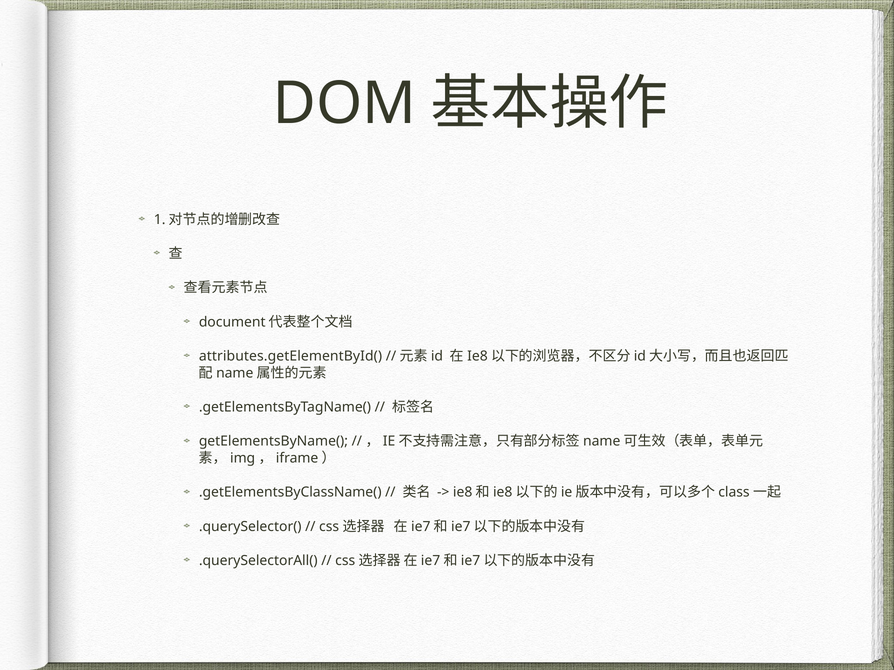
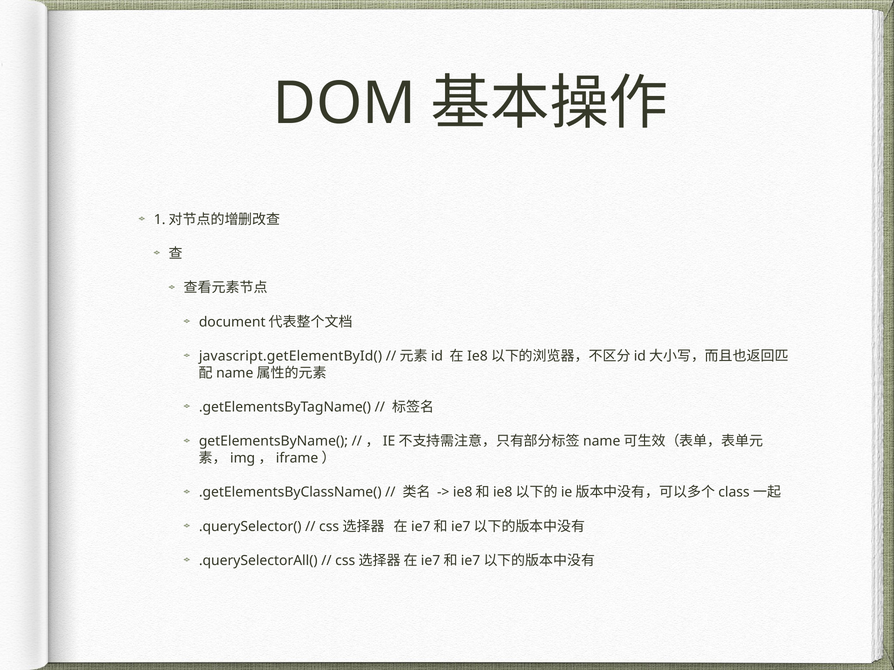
attributes.getElementById(: attributes.getElementById( -> javascript.getElementById(
